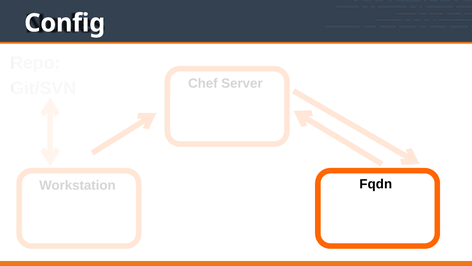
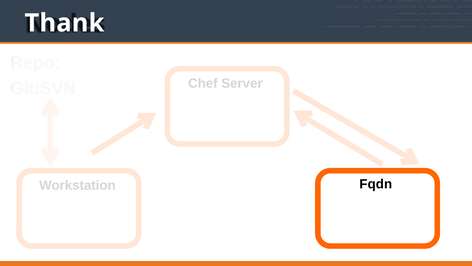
Config: Config -> Thank
